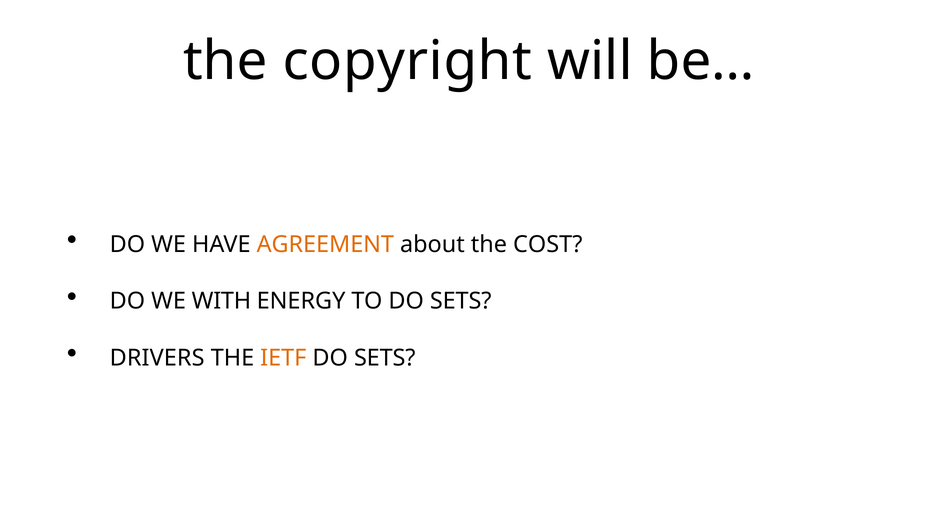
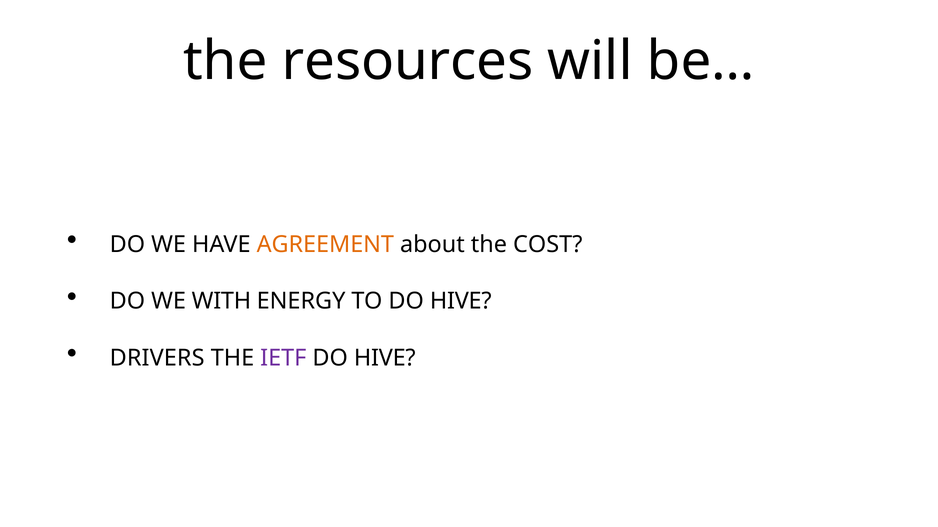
copyright: copyright -> resources
TO DO SETS: SETS -> HIVE
IETF colour: orange -> purple
SETS at (385, 359): SETS -> HIVE
